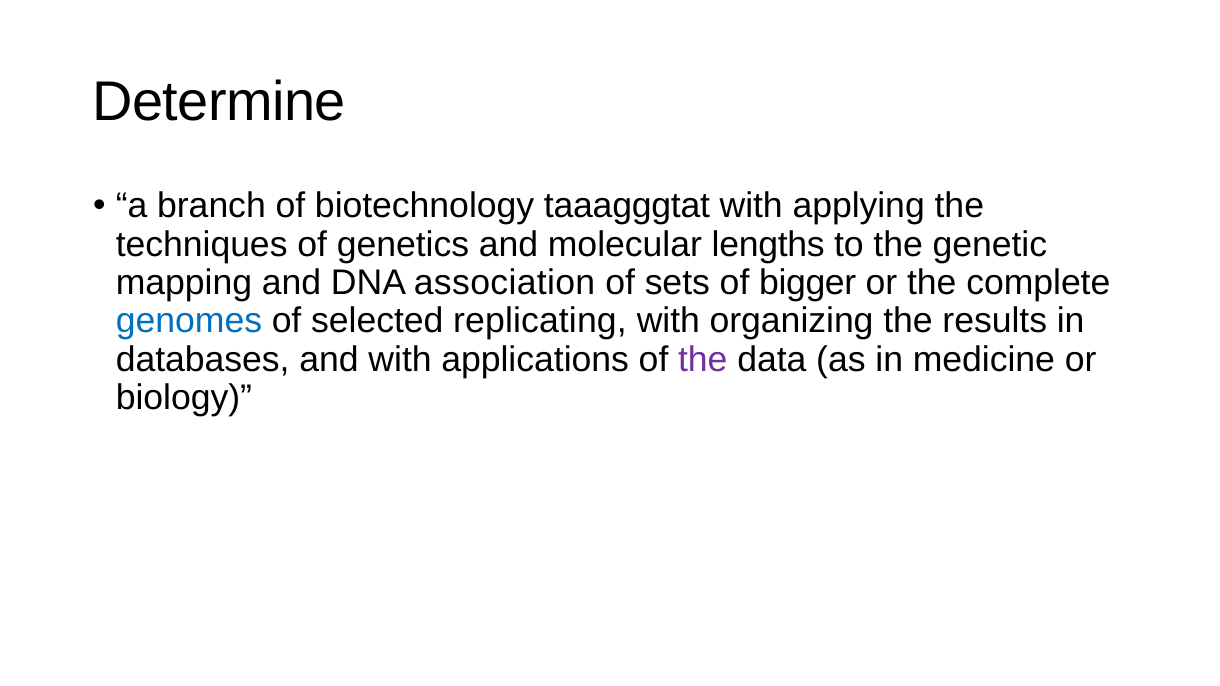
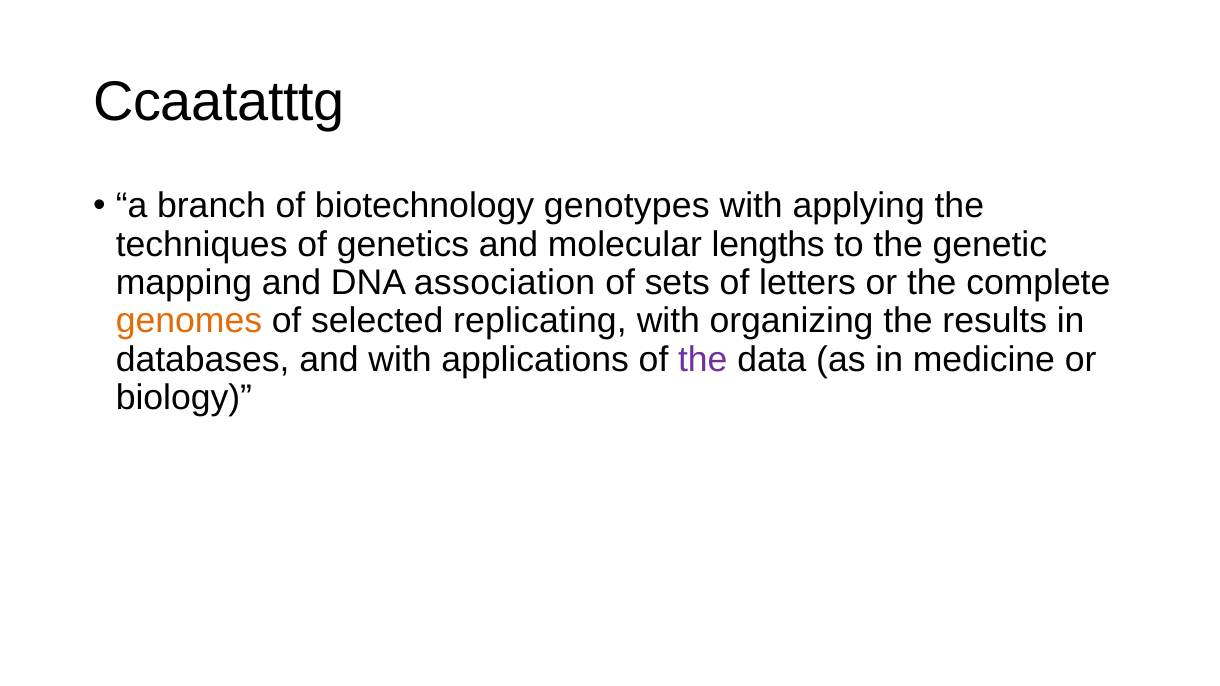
Determine: Determine -> Ccaatatttg
taaagggtat: taaagggtat -> genotypes
bigger: bigger -> letters
genomes colour: blue -> orange
